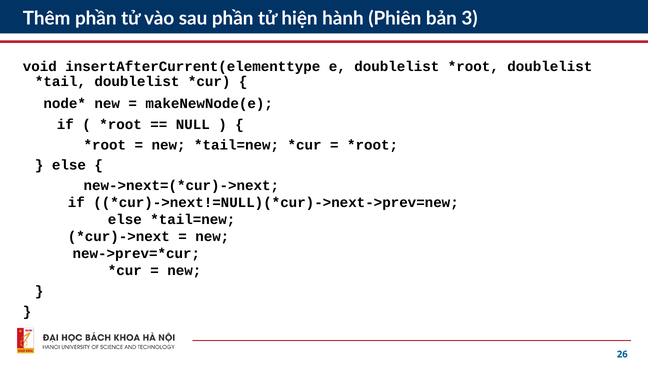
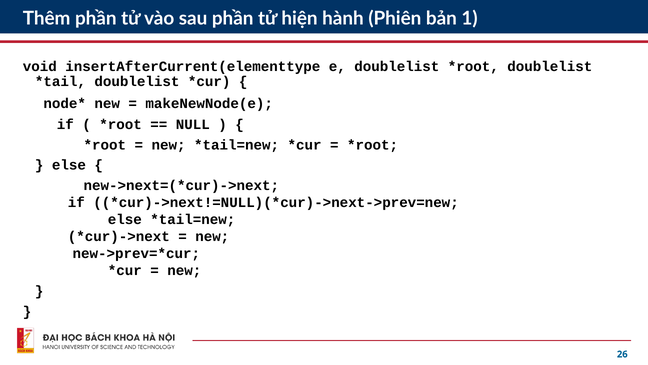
3: 3 -> 1
